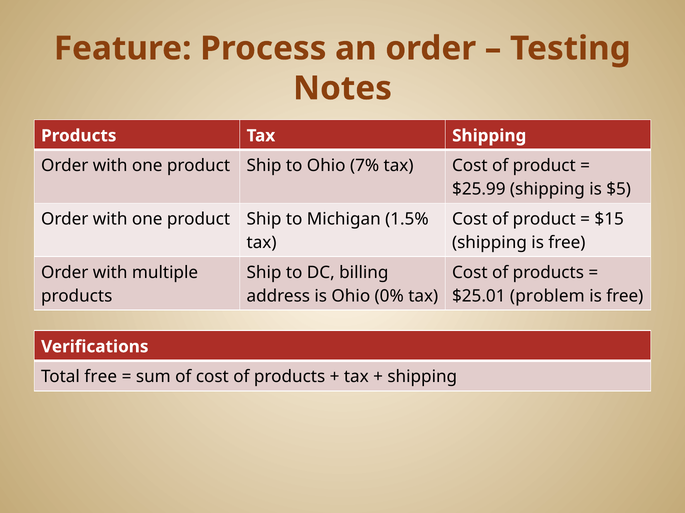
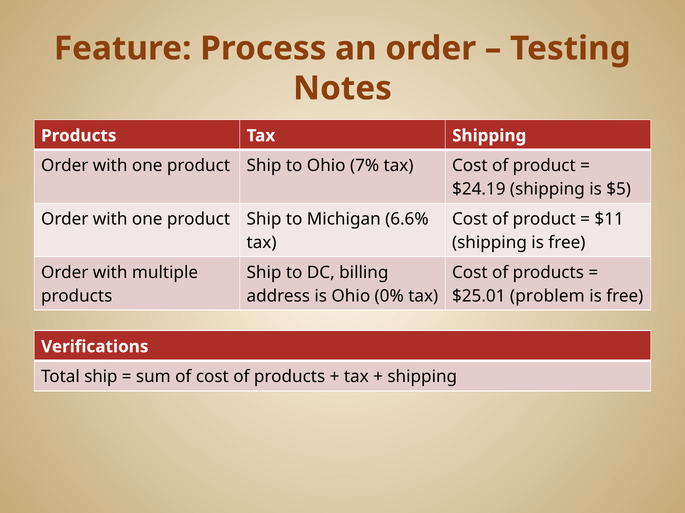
$25.99: $25.99 -> $24.19
1.5%: 1.5% -> 6.6%
$15: $15 -> $11
Total free: free -> ship
